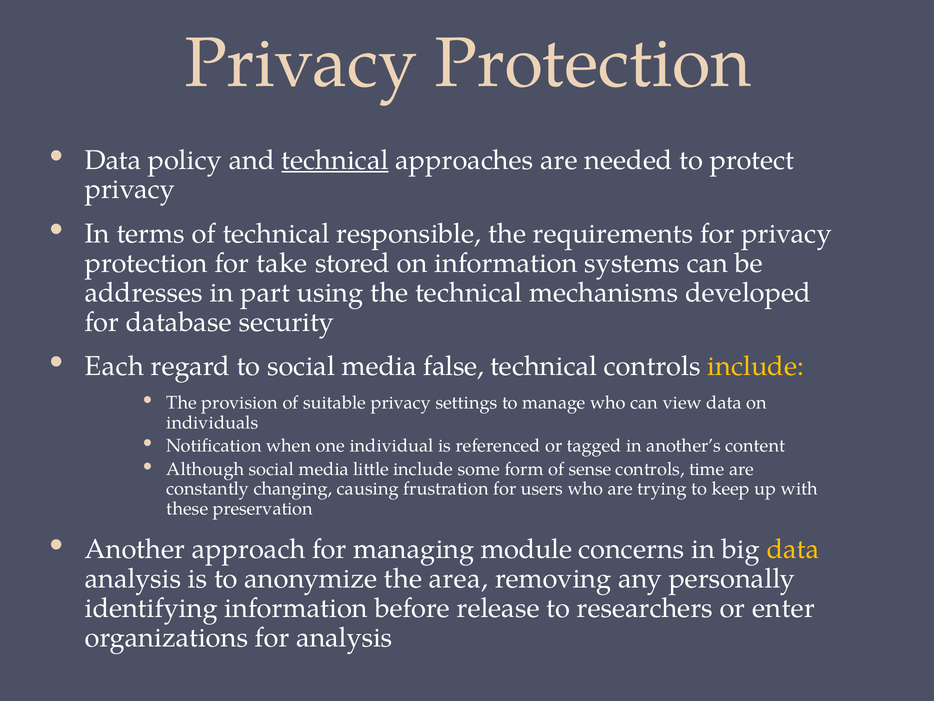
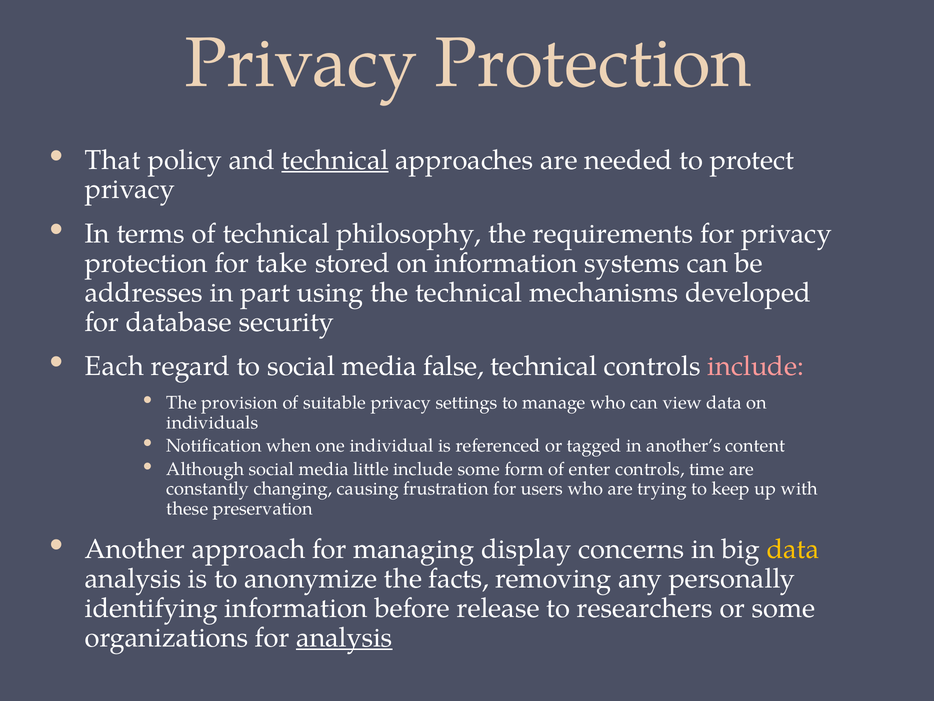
Data at (113, 160): Data -> That
responsible: responsible -> philosophy
include at (756, 366) colour: yellow -> pink
sense: sense -> enter
module: module -> display
area: area -> facts
or enter: enter -> some
analysis at (344, 637) underline: none -> present
